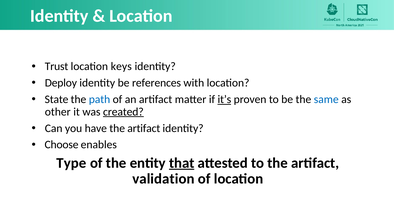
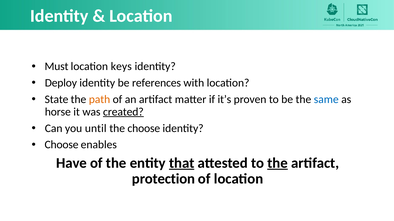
Trust: Trust -> Must
path colour: blue -> orange
it’s underline: present -> none
other: other -> horse
have: have -> until
artifact at (144, 129): artifact -> choose
Type: Type -> Have
the at (278, 163) underline: none -> present
validation: validation -> protection
